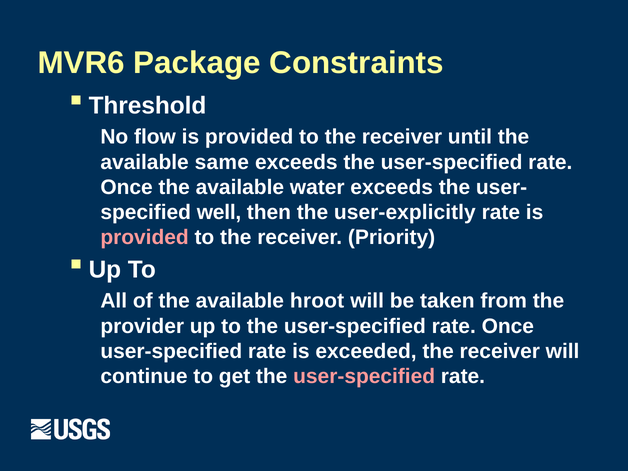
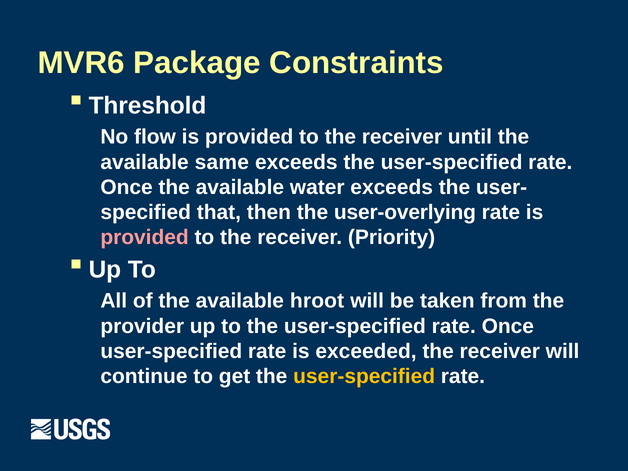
well: well -> that
user-explicitly: user-explicitly -> user-overlying
user-specified at (364, 376) colour: pink -> yellow
